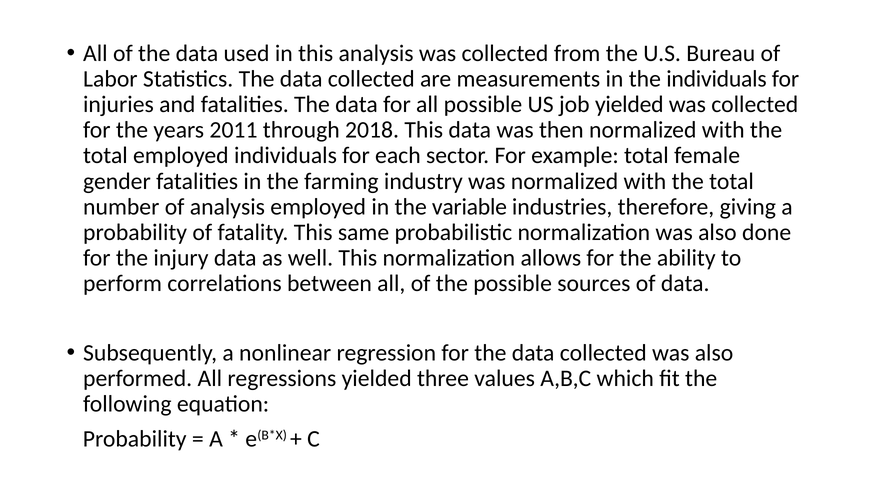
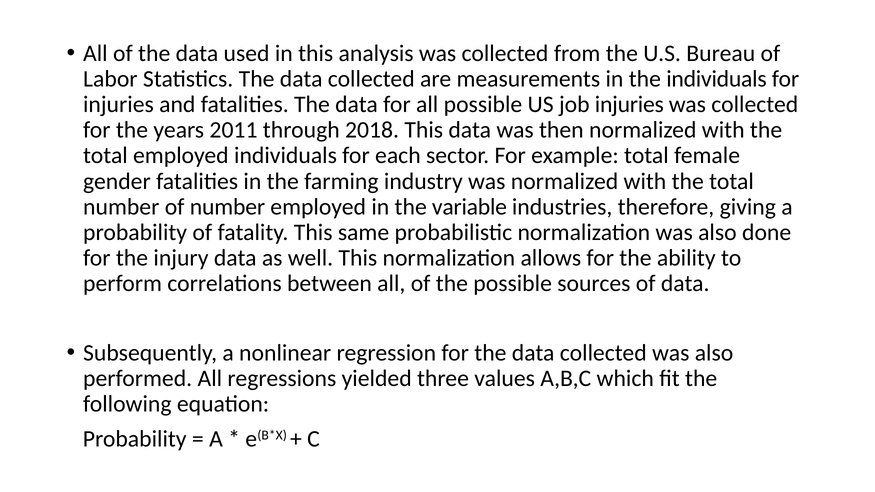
job yielded: yielded -> injuries
of analysis: analysis -> number
